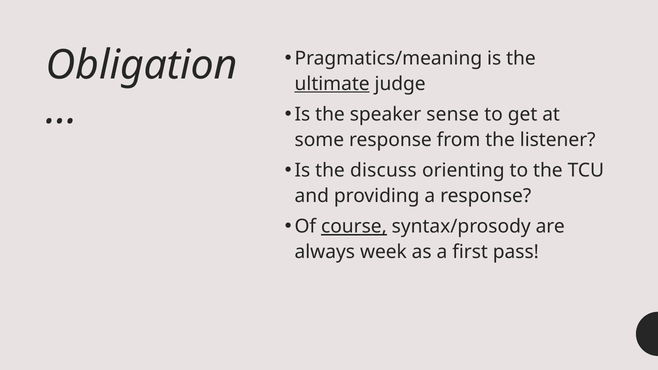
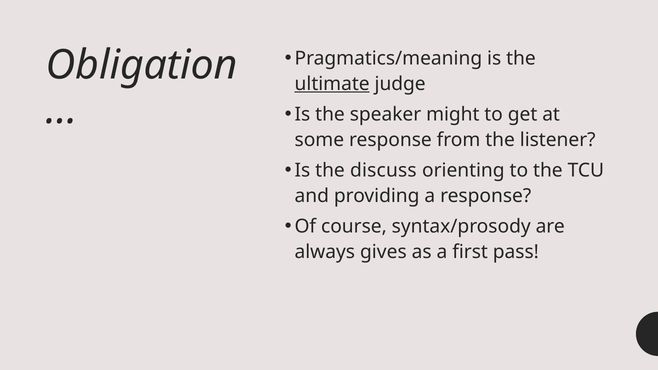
sense: sense -> might
course underline: present -> none
week: week -> gives
